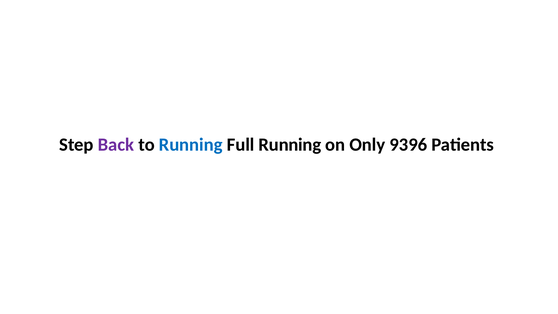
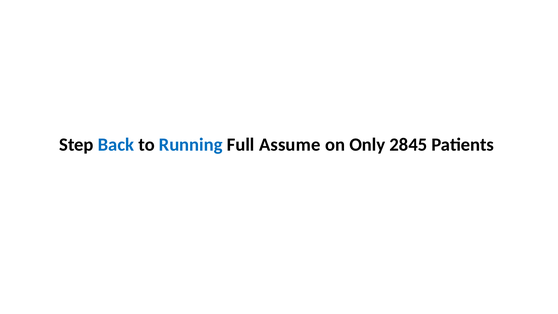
Back colour: purple -> blue
Full Running: Running -> Assume
9396: 9396 -> 2845
